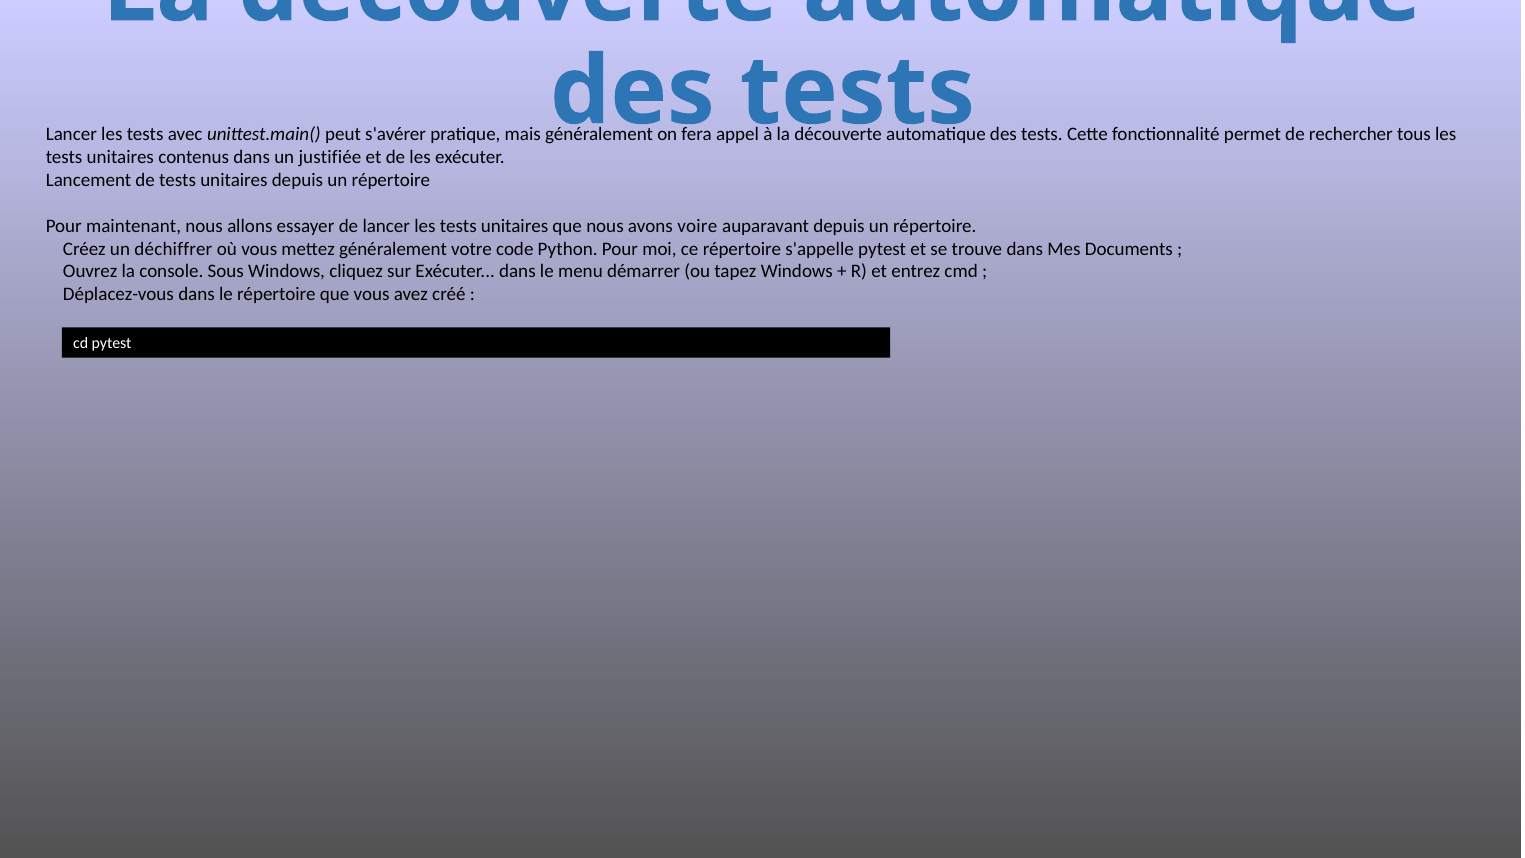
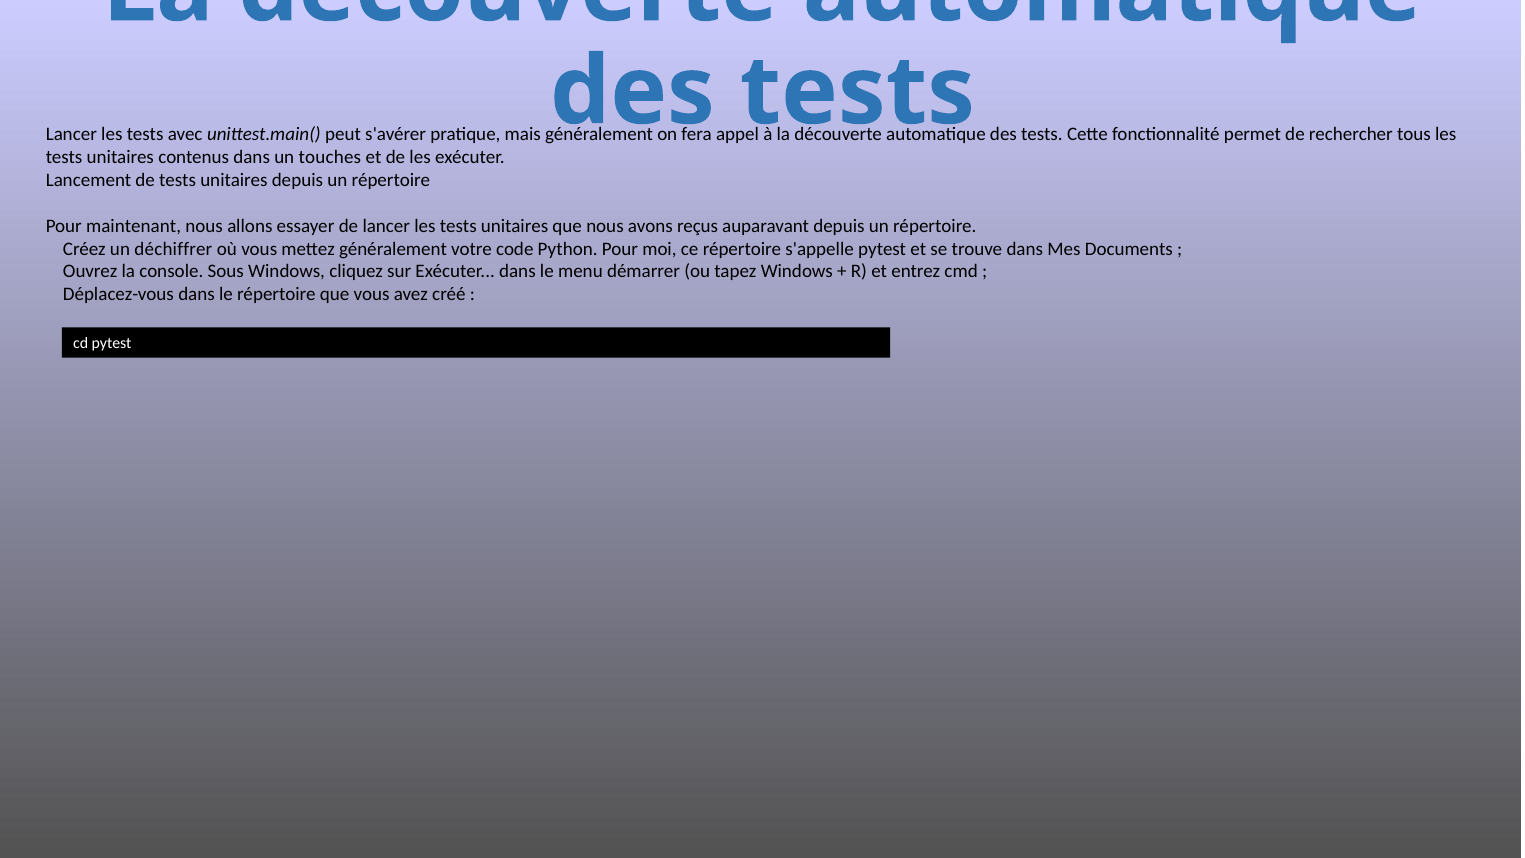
justifiée: justifiée -> touches
voire: voire -> reçus
